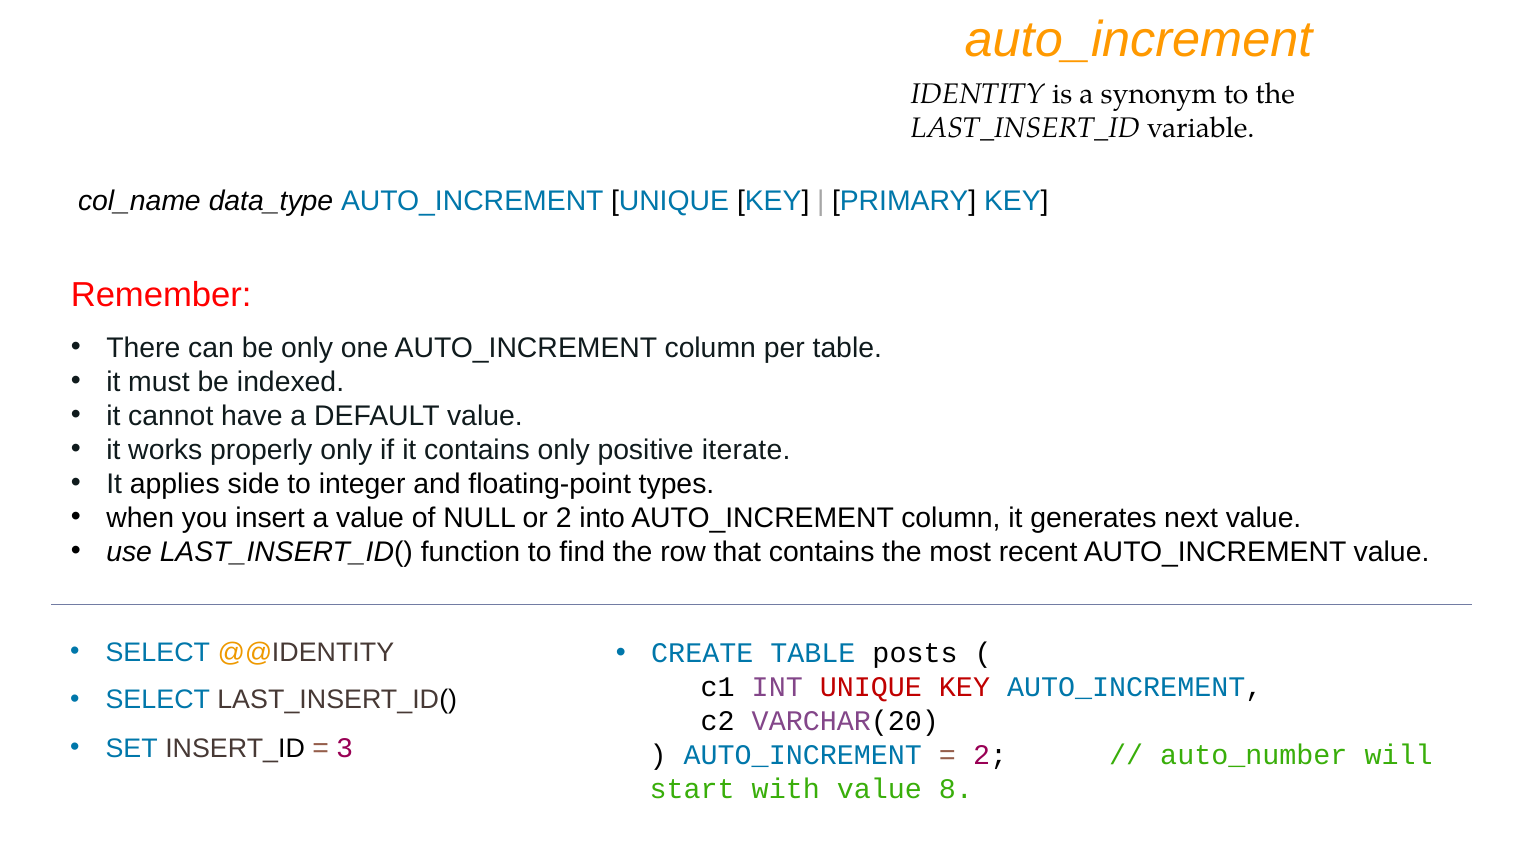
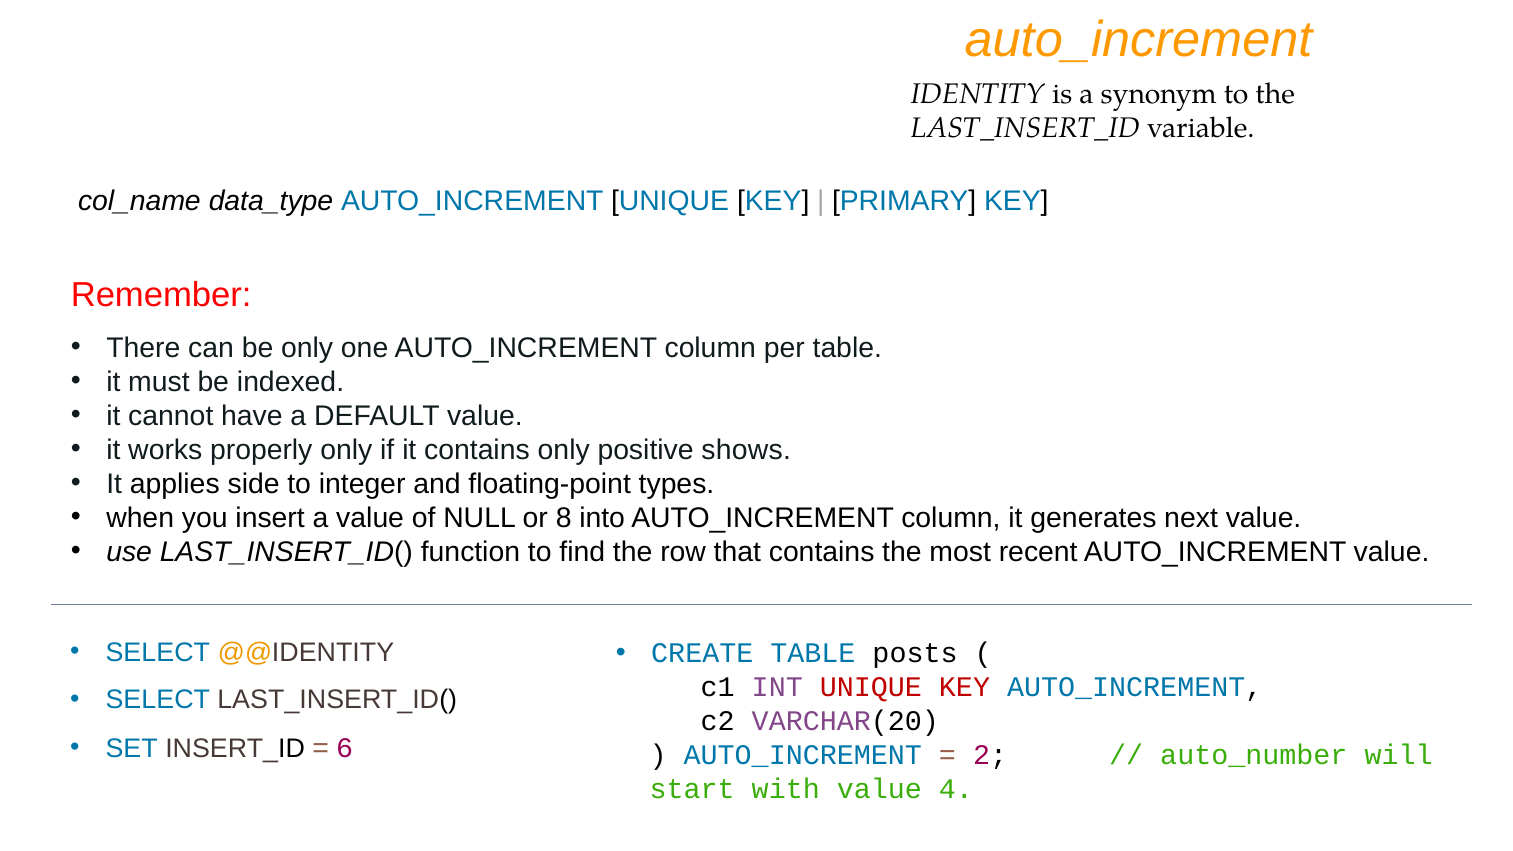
iterate: iterate -> shows
or 2: 2 -> 8
3: 3 -> 6
8: 8 -> 4
